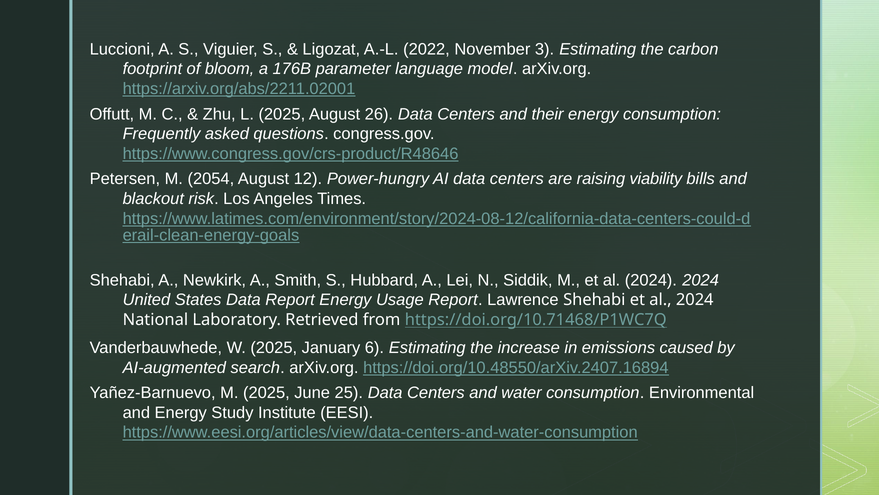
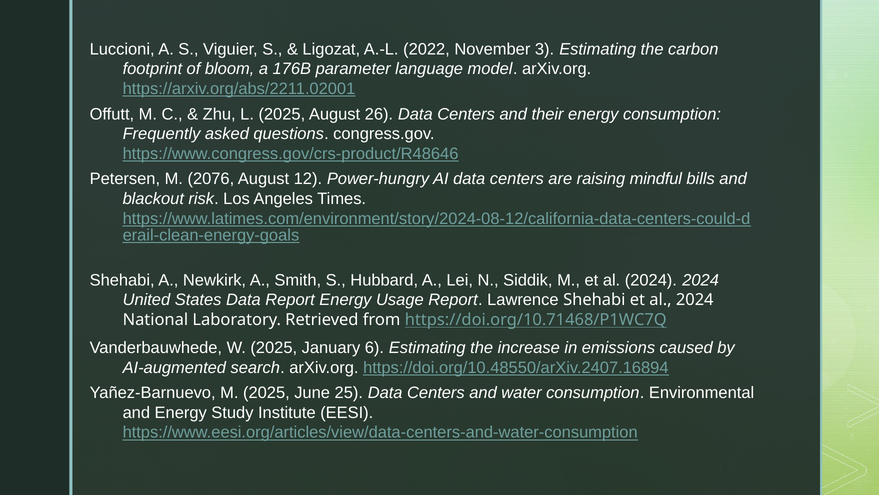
2054: 2054 -> 2076
viability: viability -> mindful
